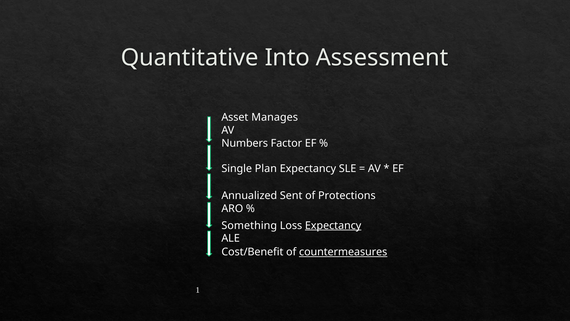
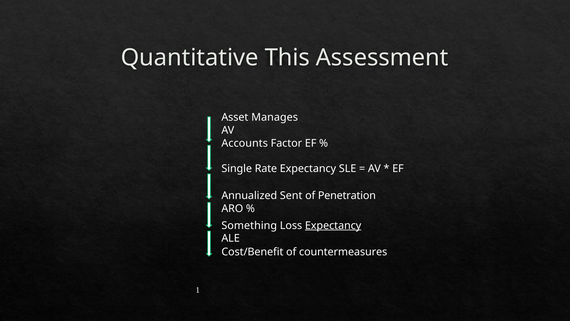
Into: Into -> This
Numbers: Numbers -> Accounts
Plan: Plan -> Rate
Protections: Protections -> Penetration
countermeasures underline: present -> none
